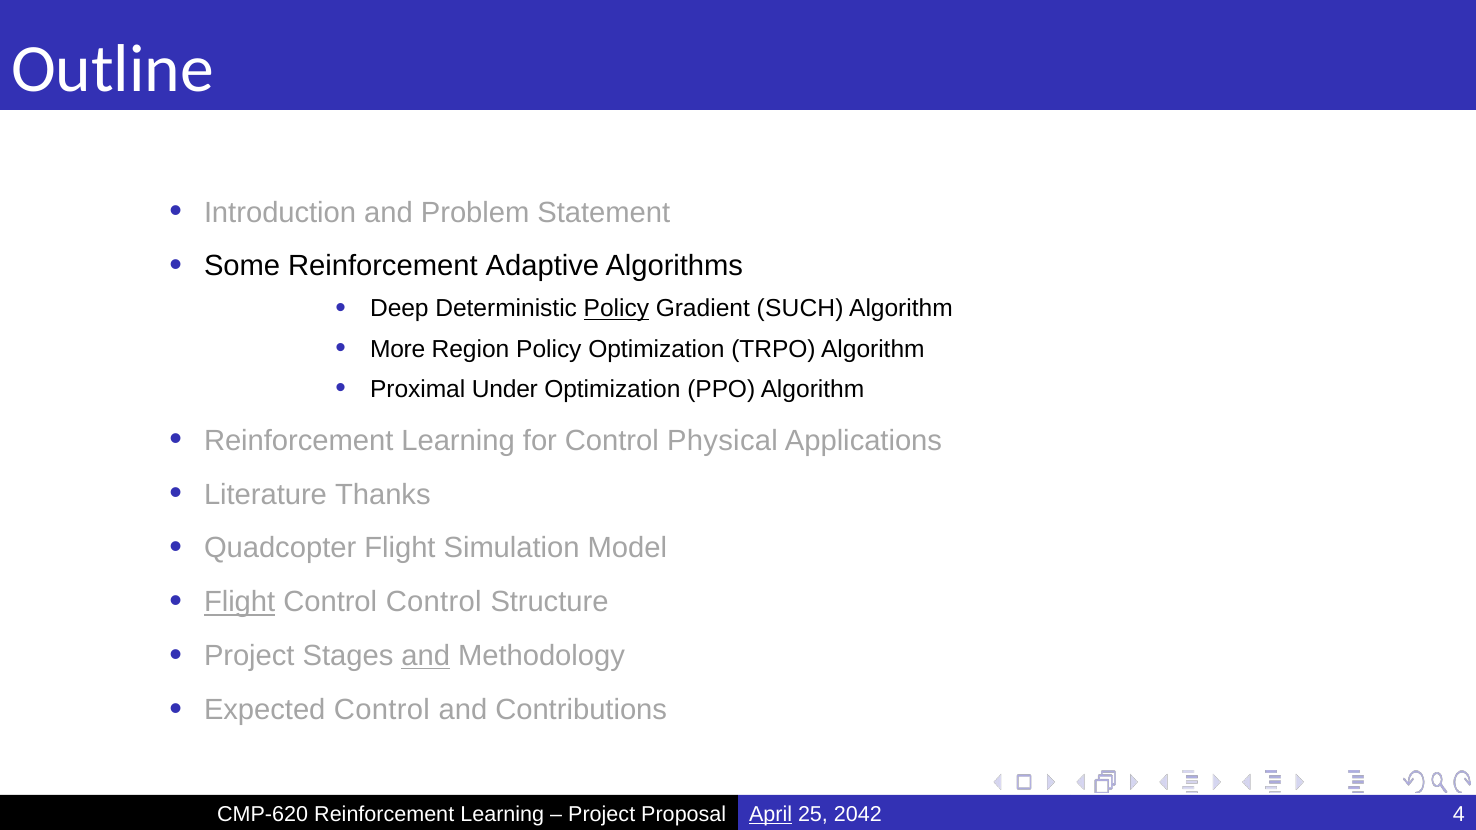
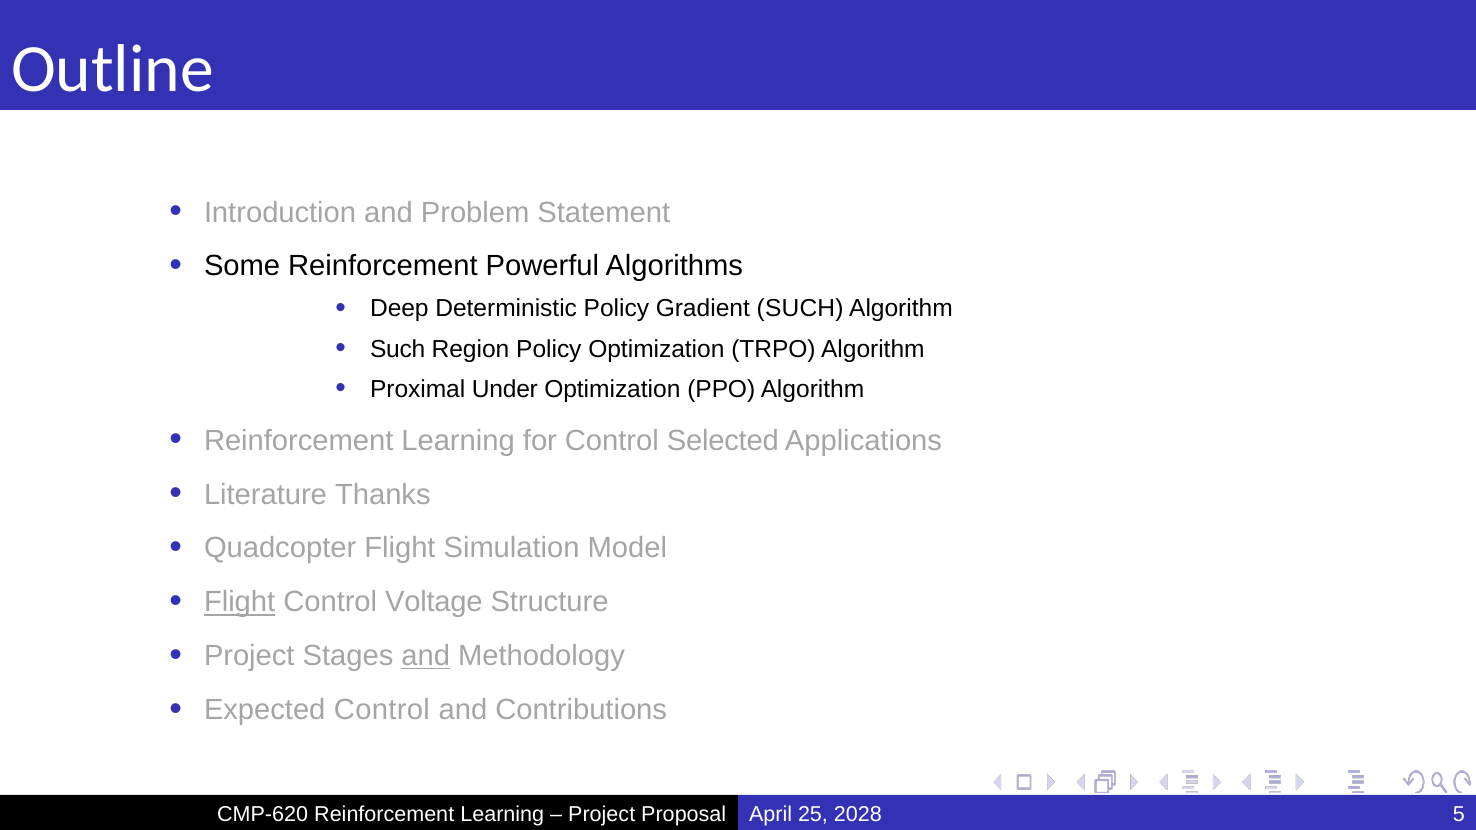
Adaptive: Adaptive -> Powerful
Policy at (616, 309) underline: present -> none
More at (398, 349): More -> Such
Physical: Physical -> Selected
Control Control: Control -> Voltage
April underline: present -> none
2042: 2042 -> 2028
4: 4 -> 5
